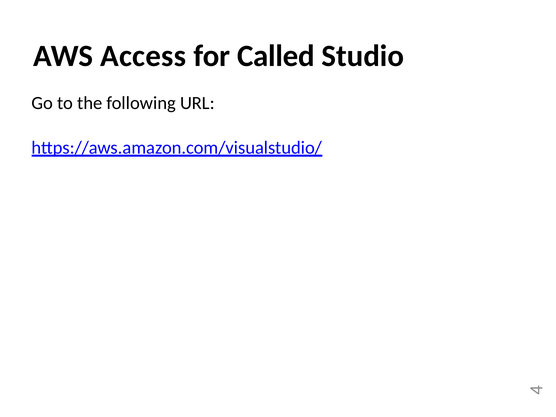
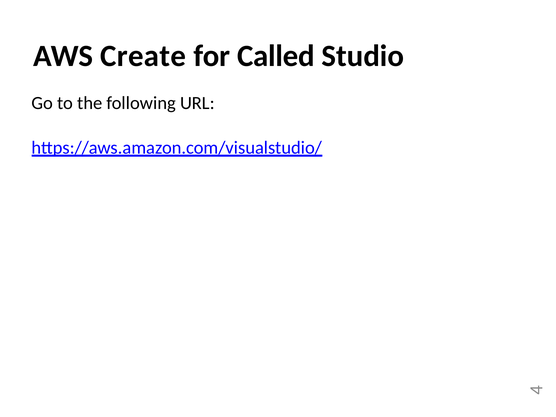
Access: Access -> Create
